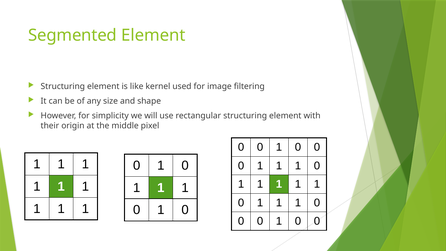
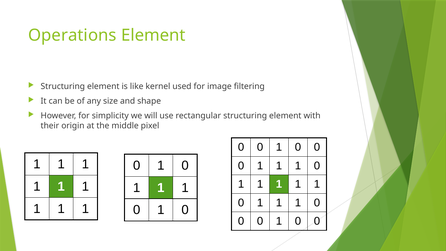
Segmented: Segmented -> Operations
